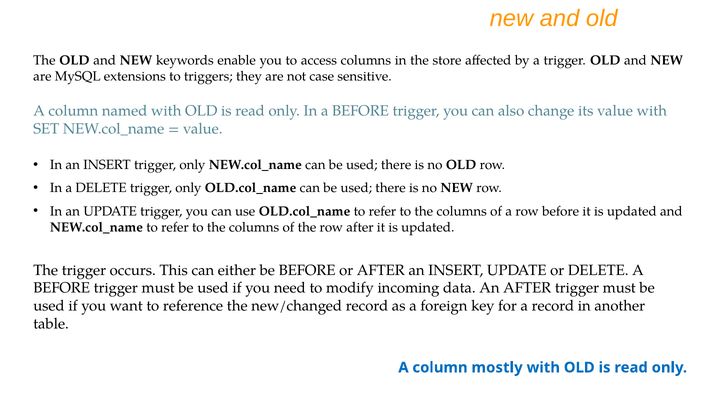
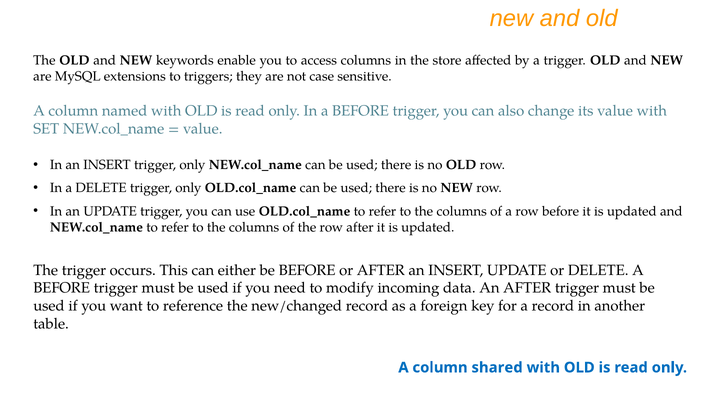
mostly: mostly -> shared
